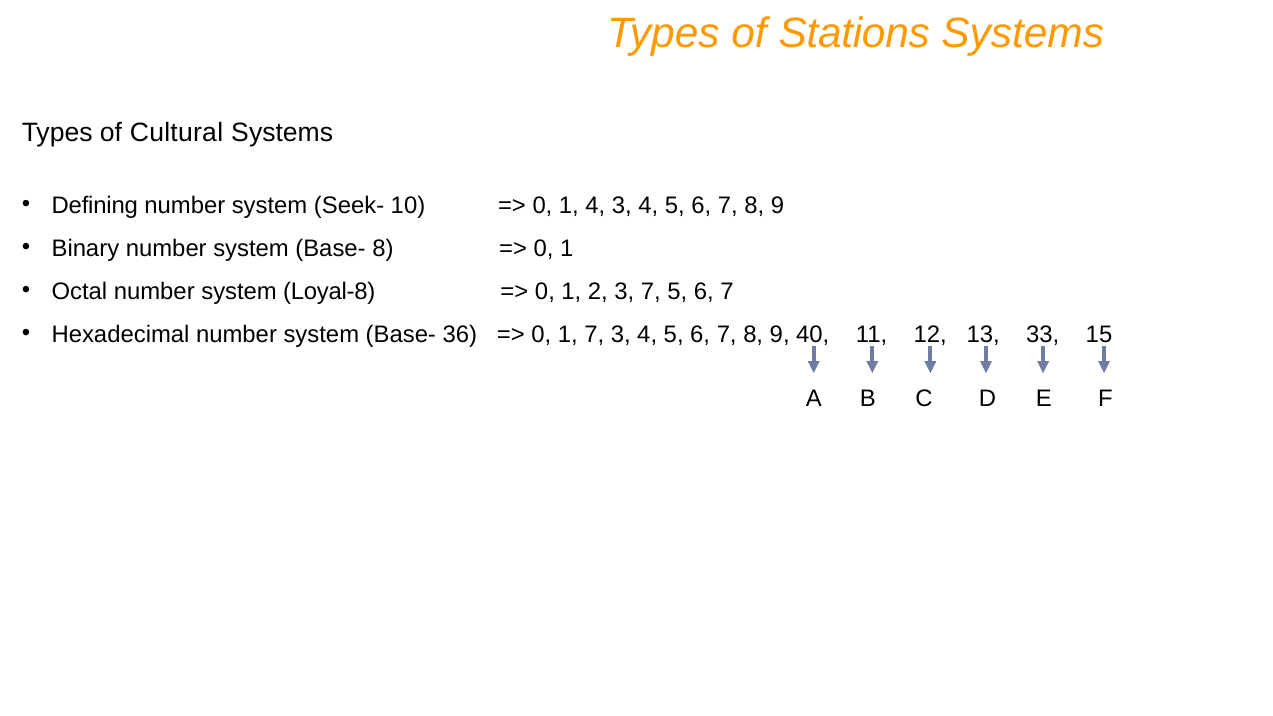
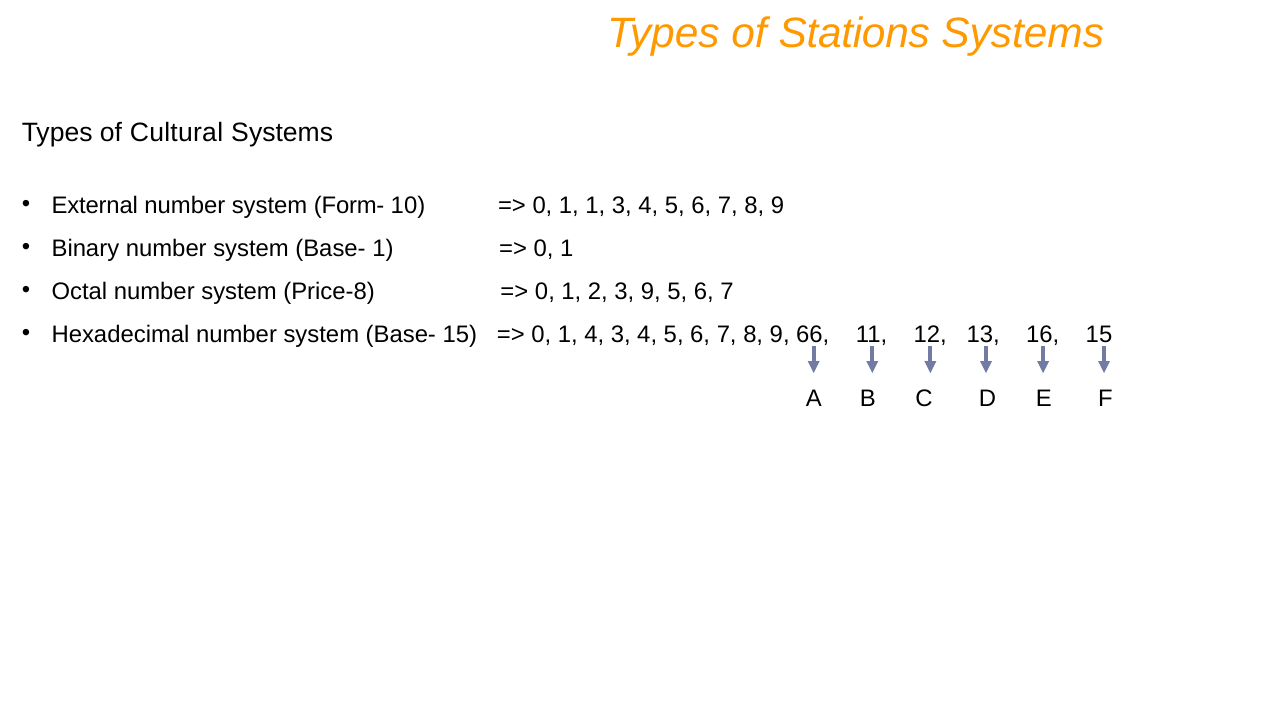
Defining: Defining -> External
Seek-: Seek- -> Form-
1 4: 4 -> 1
Base- 8: 8 -> 1
Loyal-8: Loyal-8 -> Price-8
3 7: 7 -> 9
Base- 36: 36 -> 15
1 7: 7 -> 4
40: 40 -> 66
33: 33 -> 16
